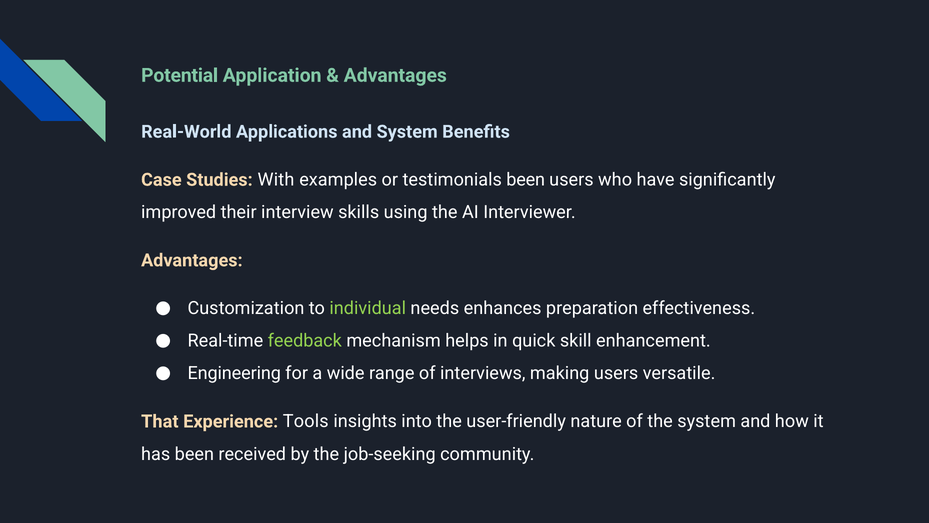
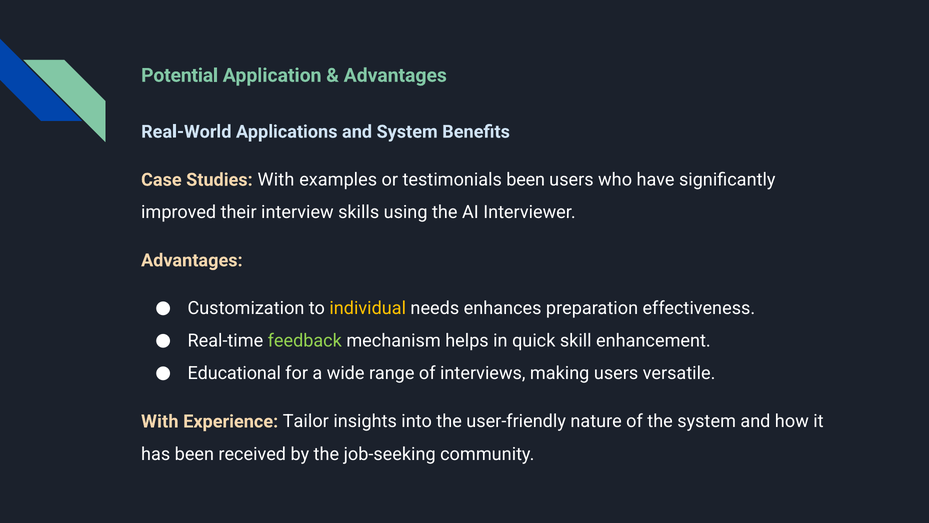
individual colour: light green -> yellow
Engineering: Engineering -> Educational
That at (160, 421): That -> With
Tools: Tools -> Tailor
